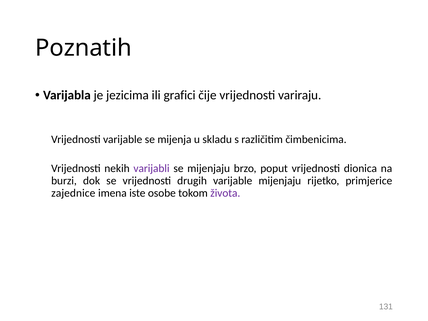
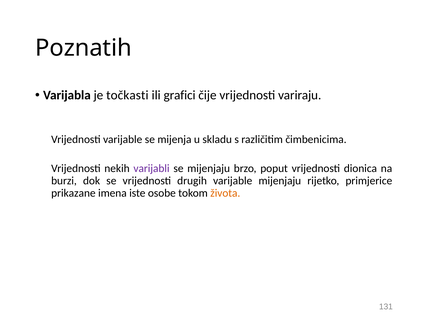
jezicima: jezicima -> točkasti
zajednice: zajednice -> prikazane
života colour: purple -> orange
